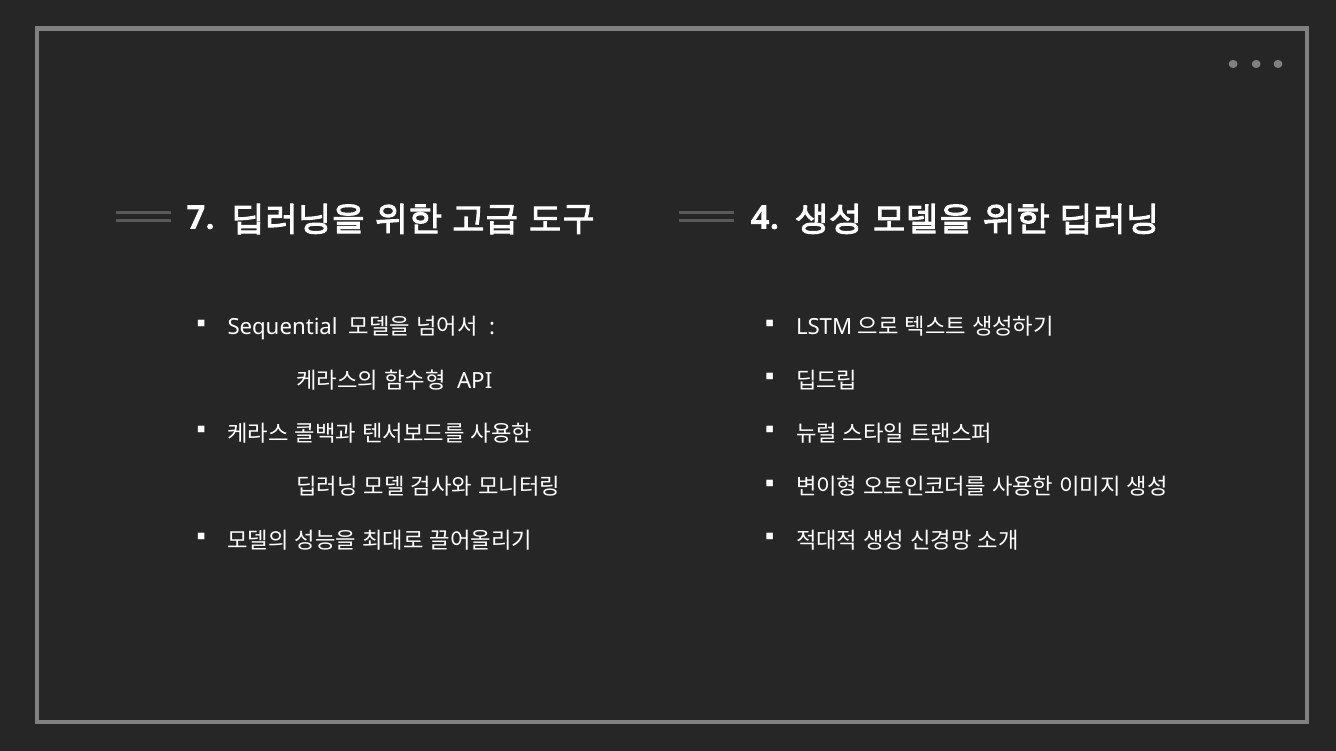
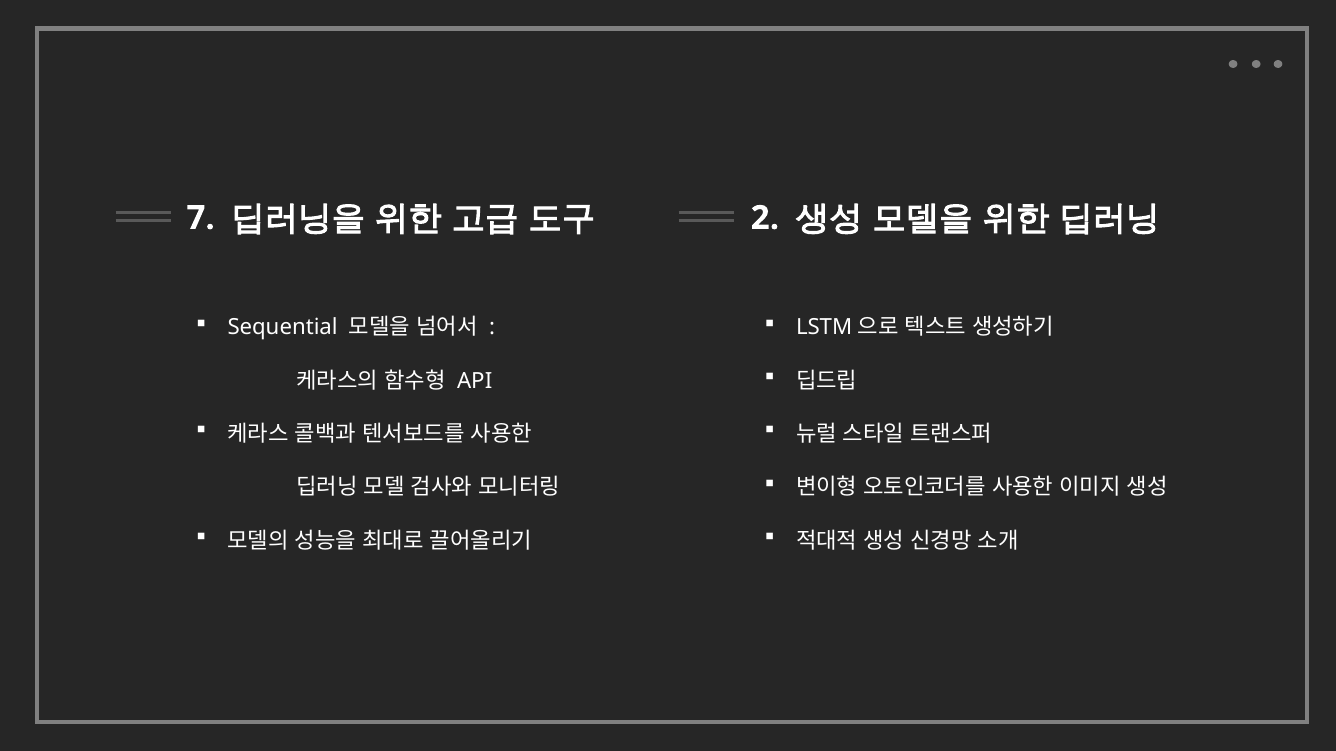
4: 4 -> 2
